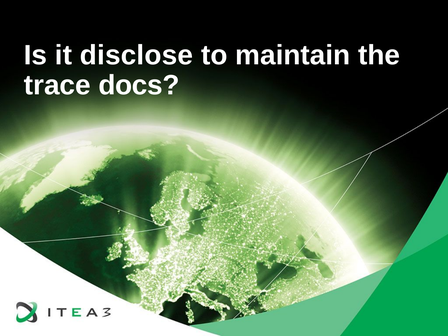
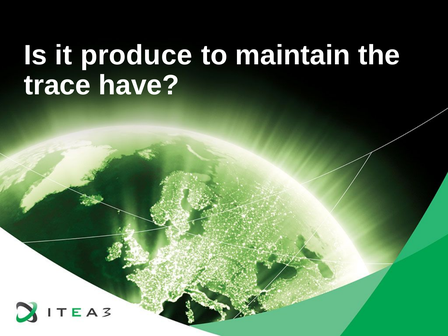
disclose: disclose -> produce
docs: docs -> have
